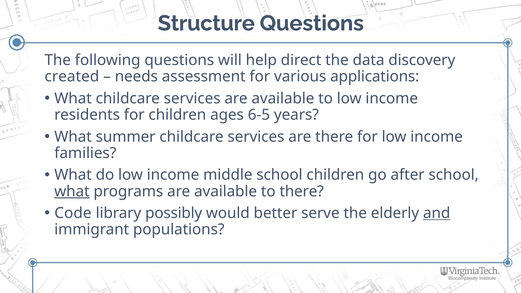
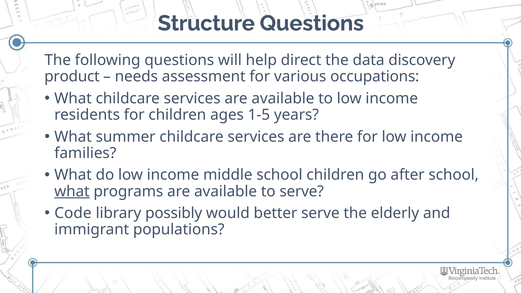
created: created -> product
applications: applications -> occupations
6-5: 6-5 -> 1-5
to there: there -> serve
and underline: present -> none
